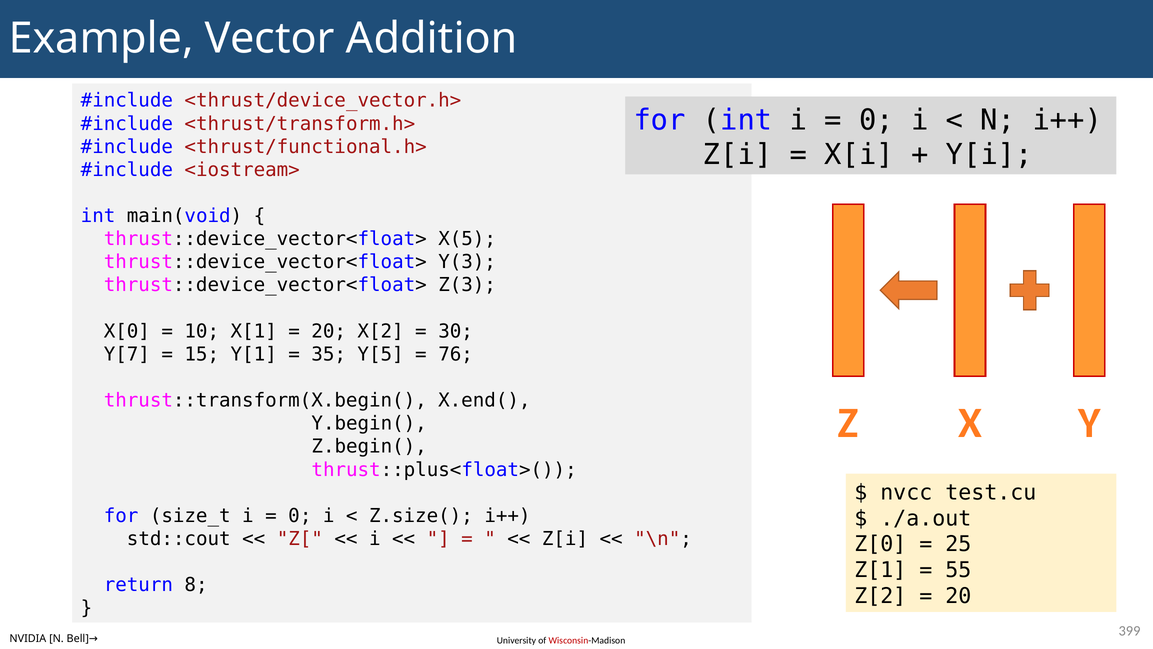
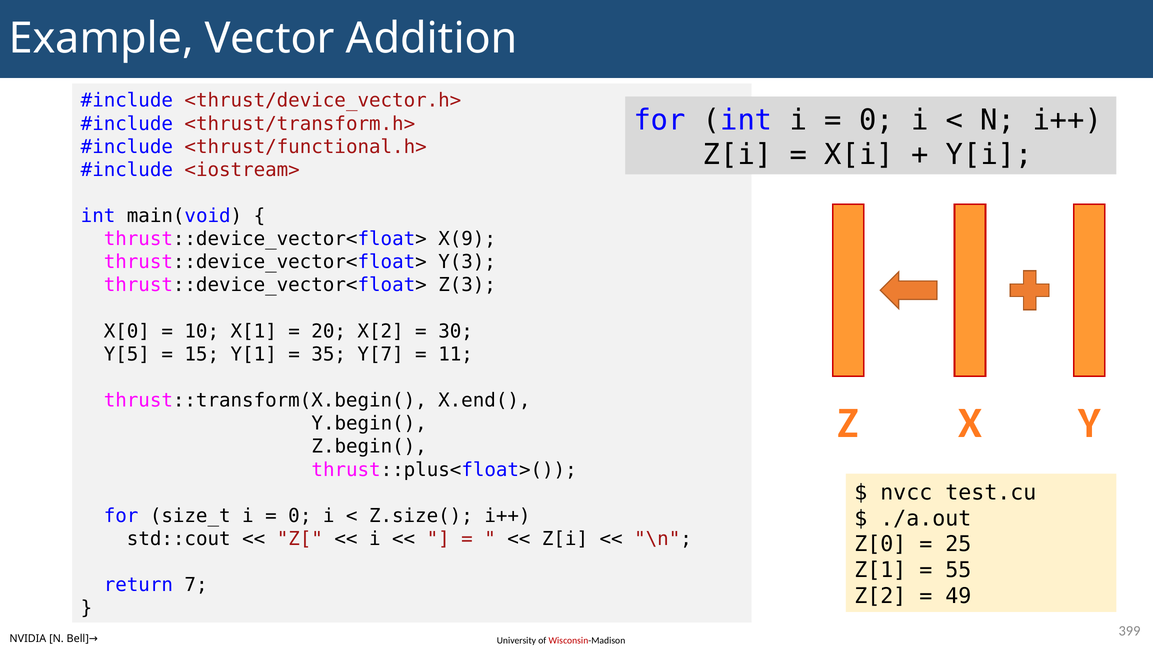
X(5: X(5 -> X(9
Y[7: Y[7 -> Y[5
Y[5: Y[5 -> Y[7
76: 76 -> 11
8: 8 -> 7
20 at (958, 596): 20 -> 49
